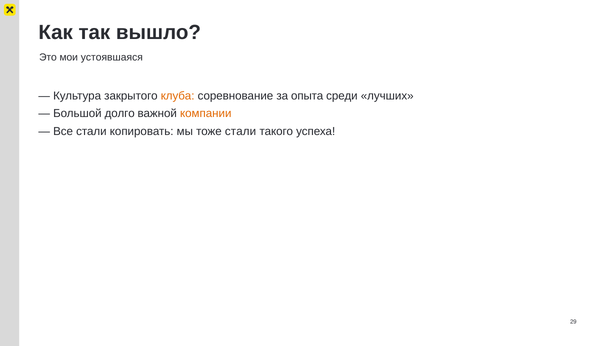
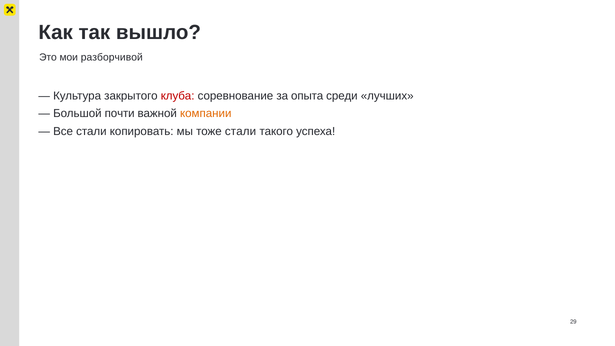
устоявшаяся: устоявшаяся -> разборчивой
клуба colour: orange -> red
долго: долго -> почти
